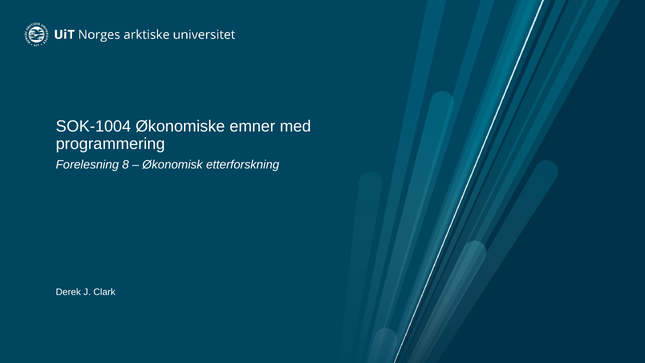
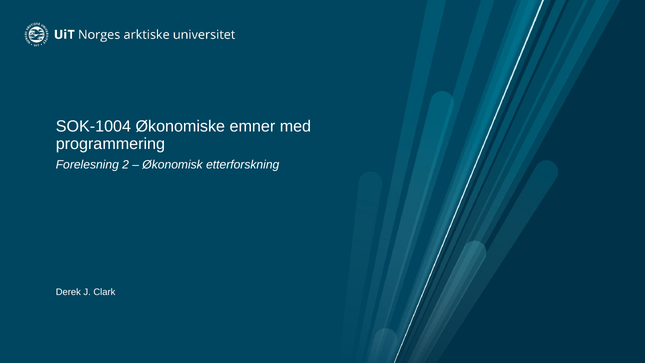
8: 8 -> 2
